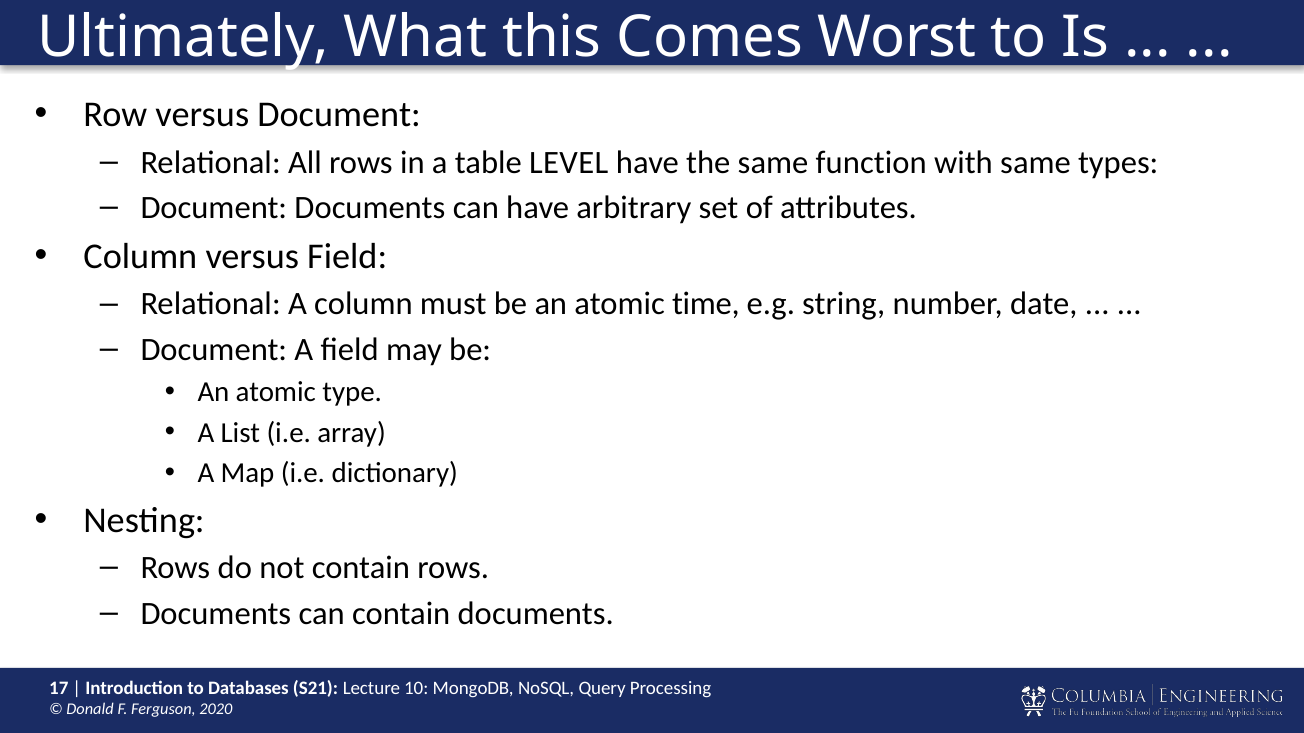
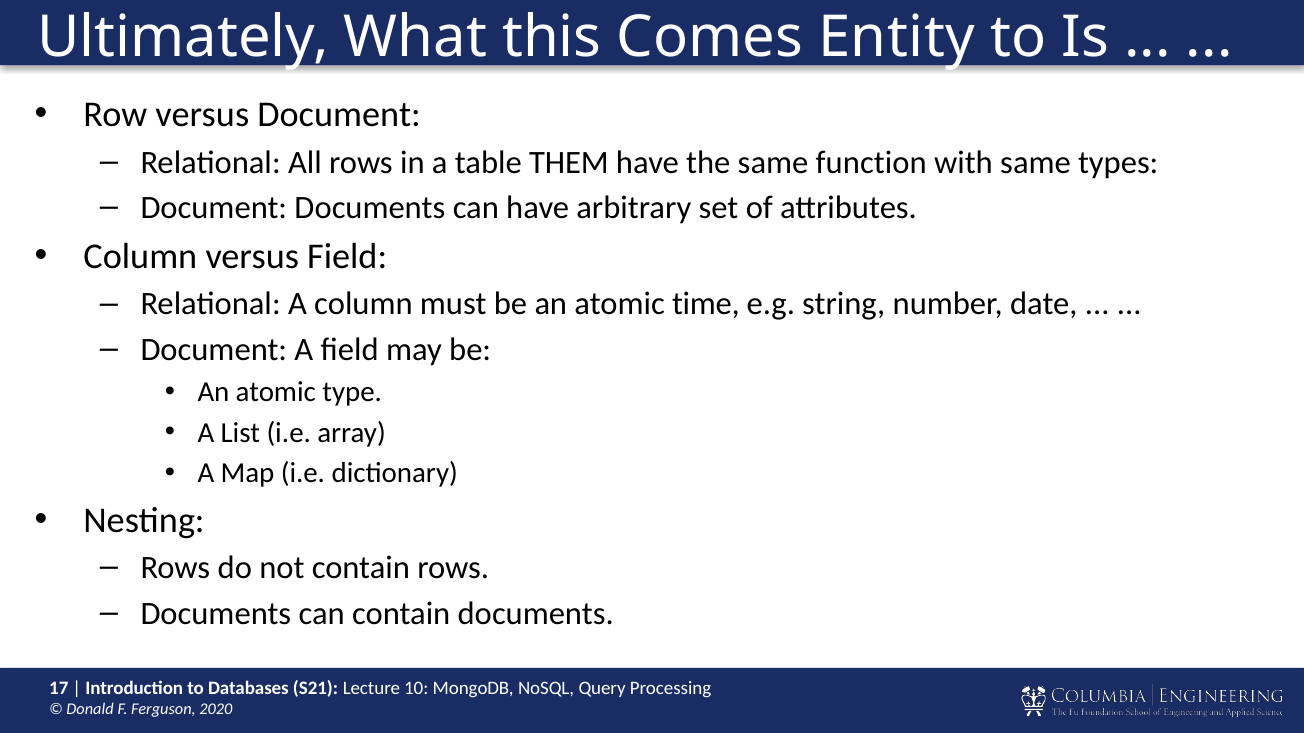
Worst: Worst -> Entity
LEVEL: LEVEL -> THEM
